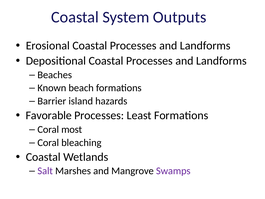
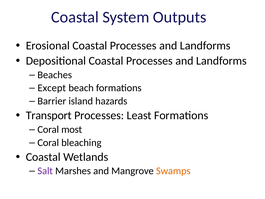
Known: Known -> Except
Favorable: Favorable -> Transport
Swamps colour: purple -> orange
